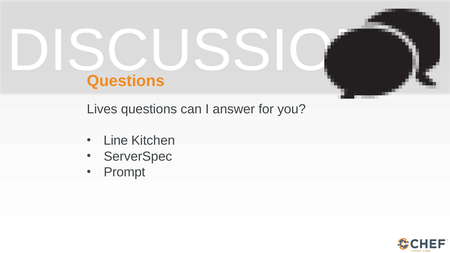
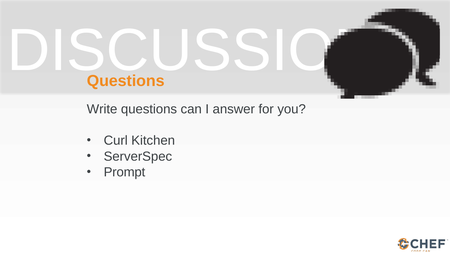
Lives: Lives -> Write
Line: Line -> Curl
